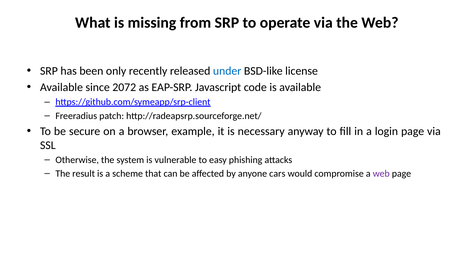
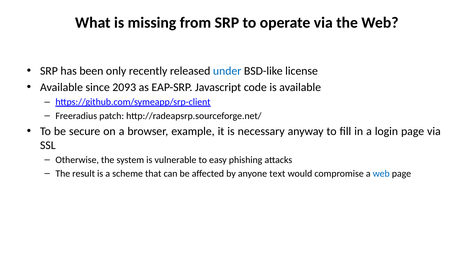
2072: 2072 -> 2093
cars: cars -> text
web at (381, 174) colour: purple -> blue
